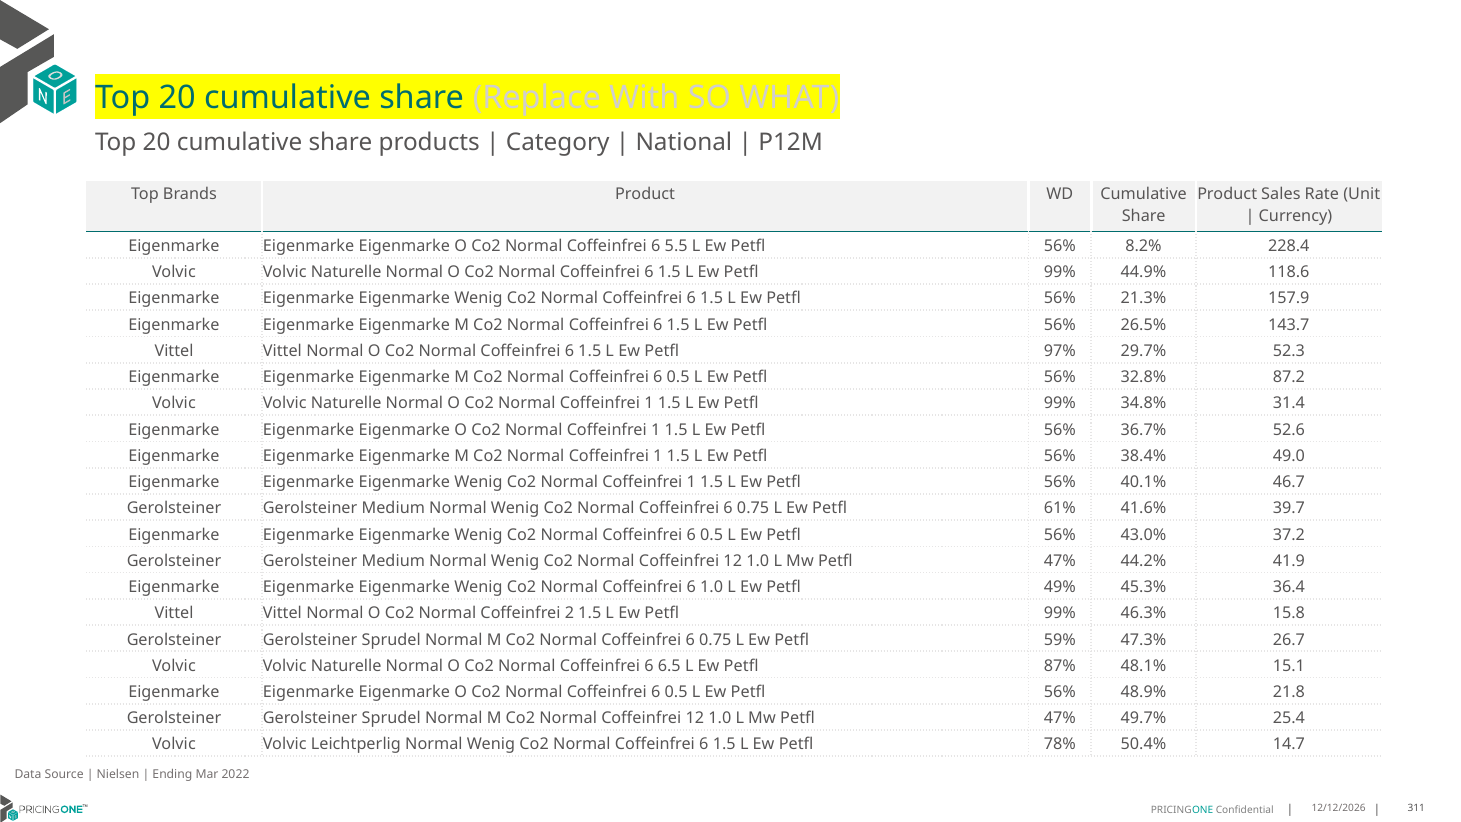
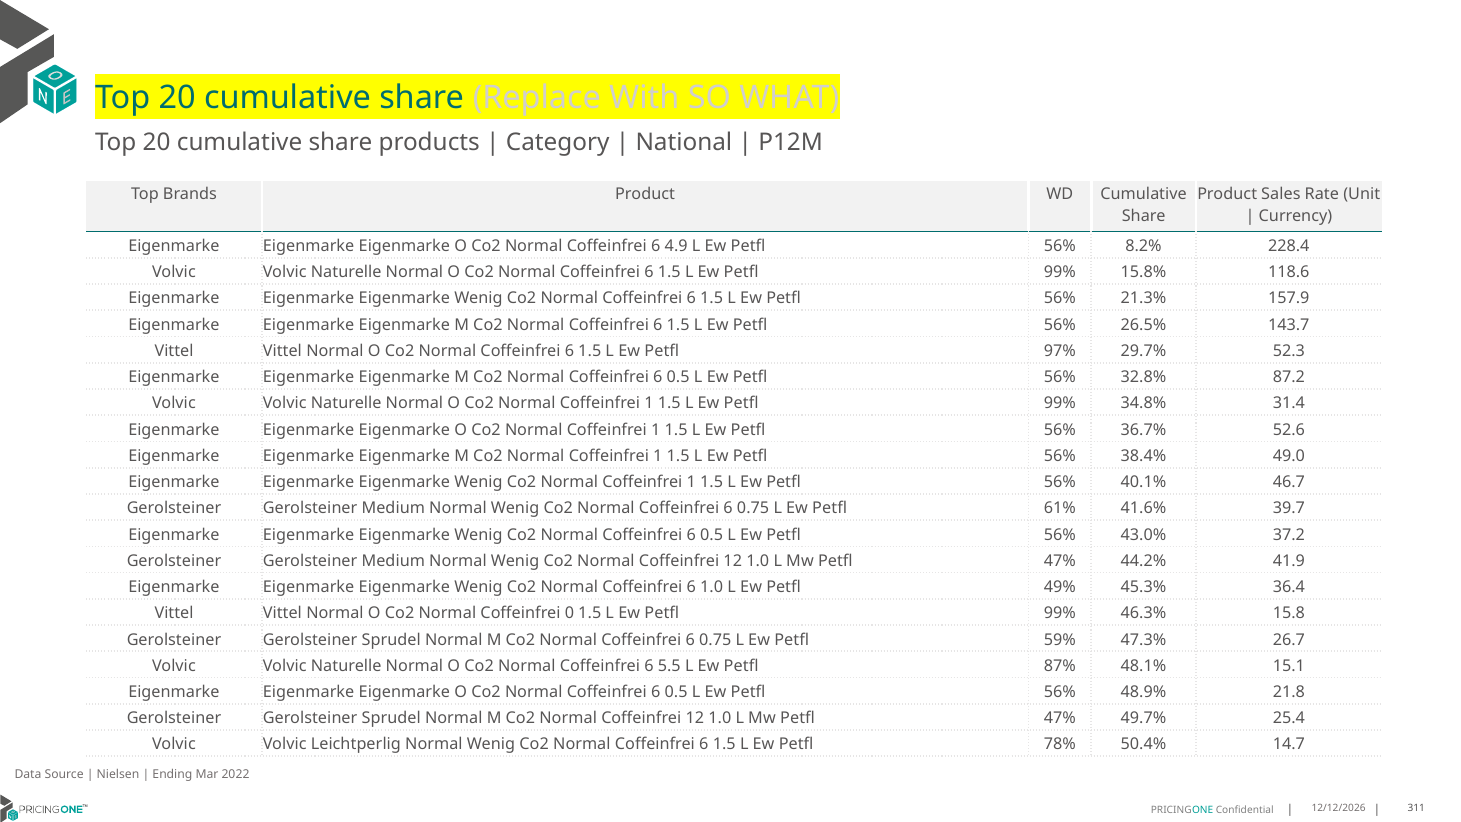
5.5: 5.5 -> 4.9
44.9%: 44.9% -> 15.8%
2: 2 -> 0
6.5: 6.5 -> 5.5
